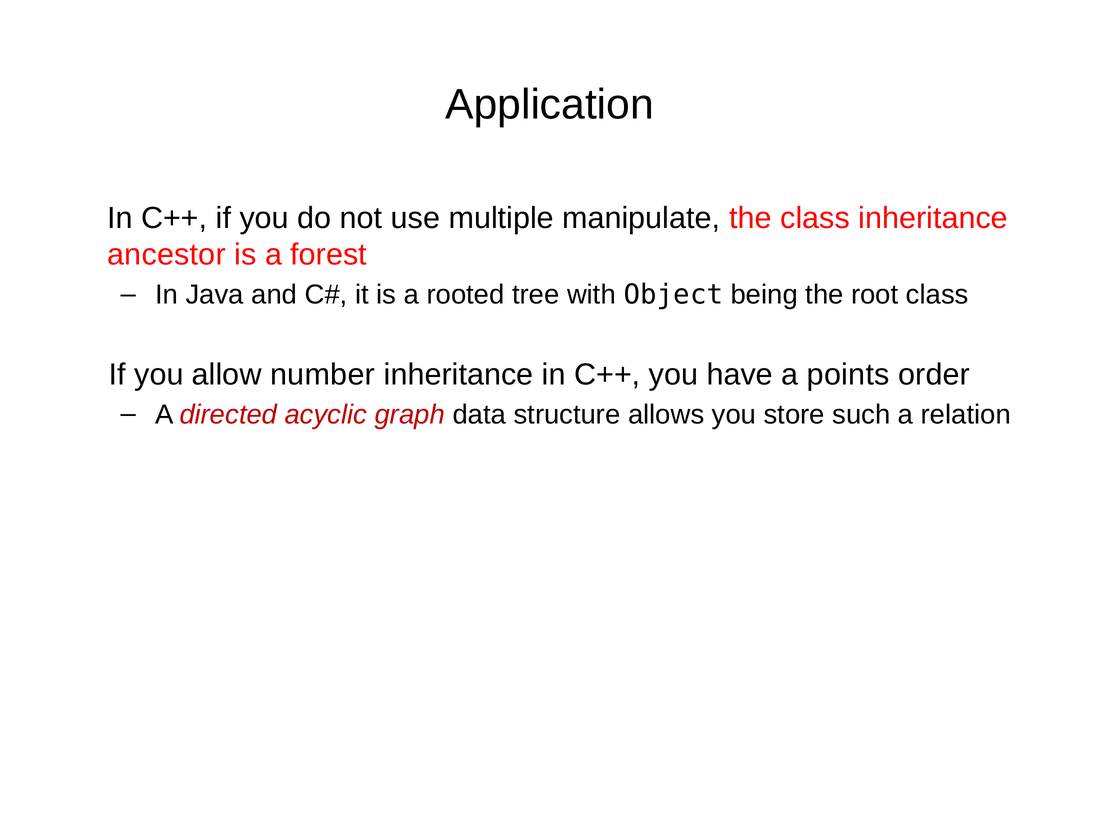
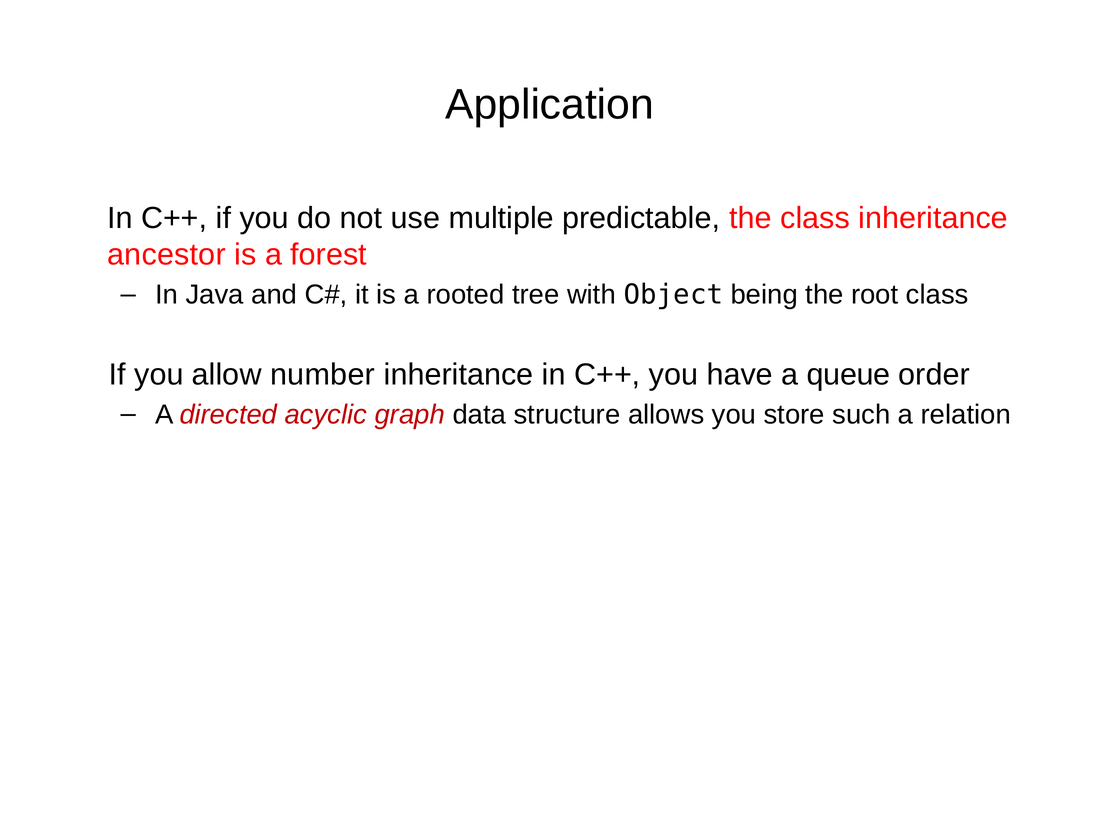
manipulate: manipulate -> predictable
points: points -> queue
